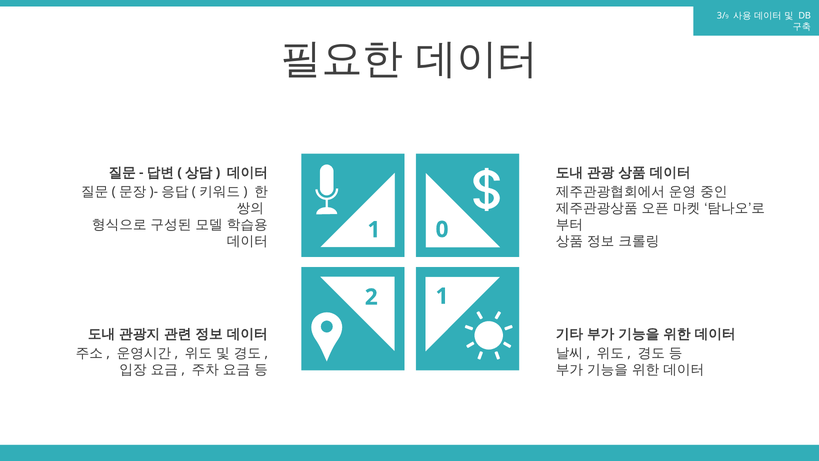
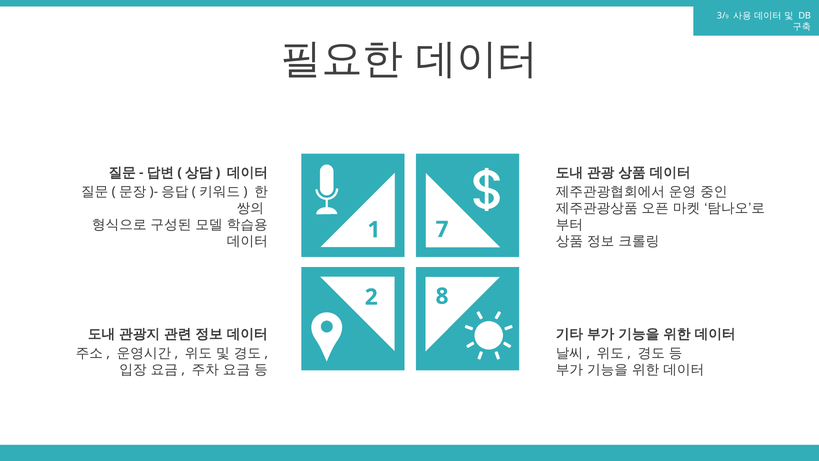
0: 0 -> 7
2 1: 1 -> 8
